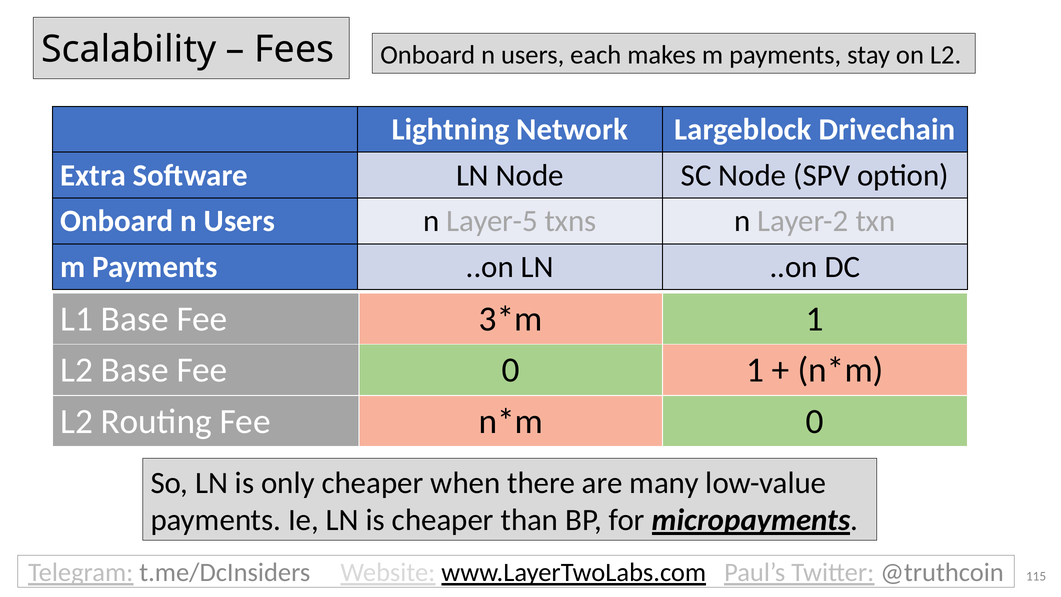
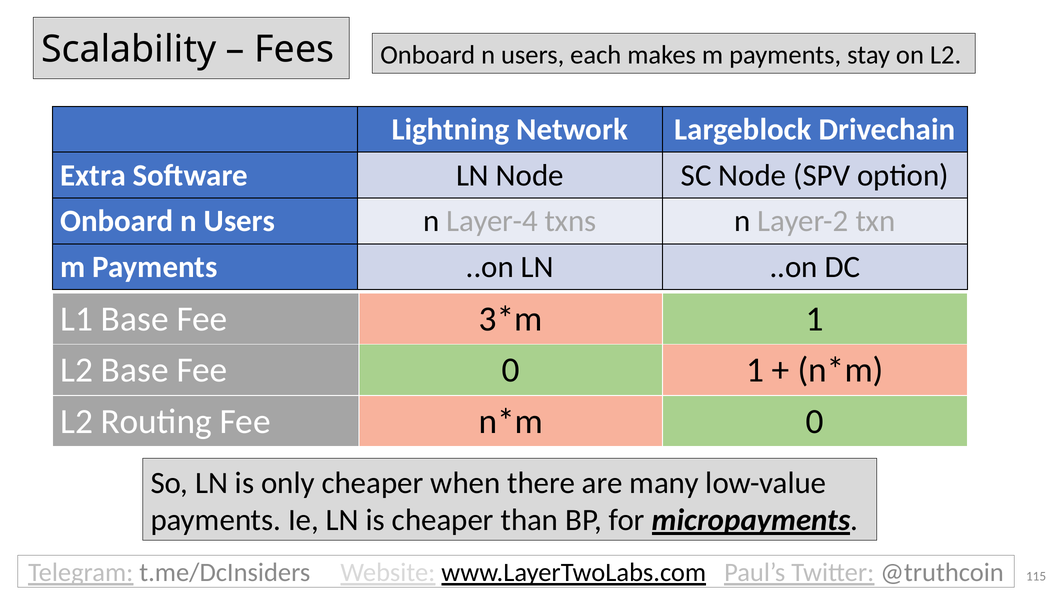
Layer-5: Layer-5 -> Layer-4
